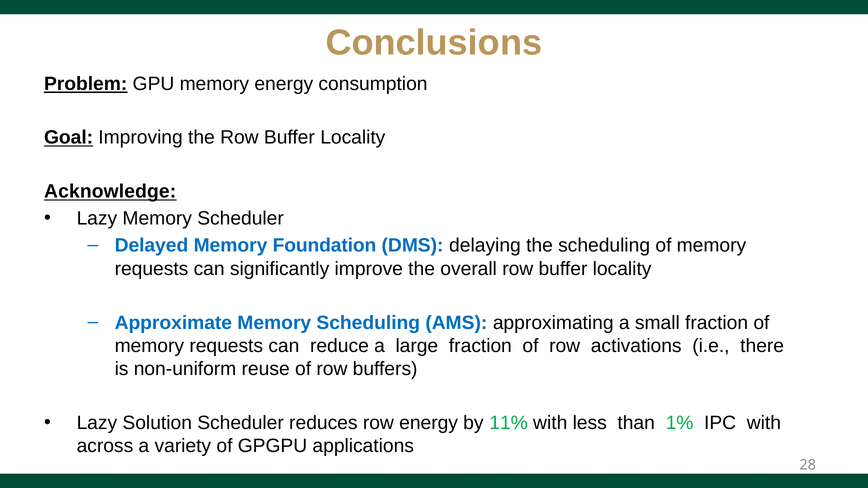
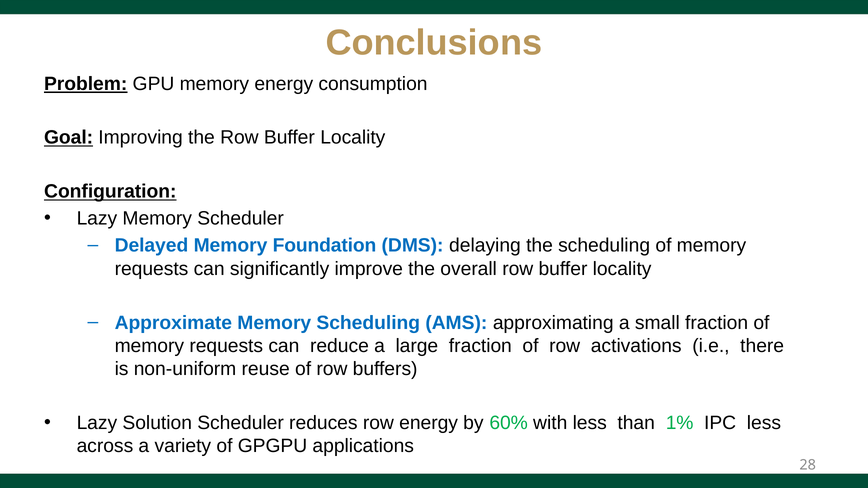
Acknowledge: Acknowledge -> Configuration
11%: 11% -> 60%
IPC with: with -> less
